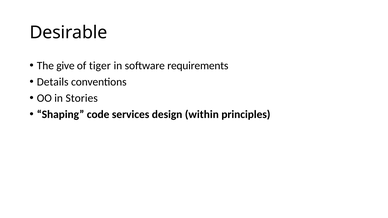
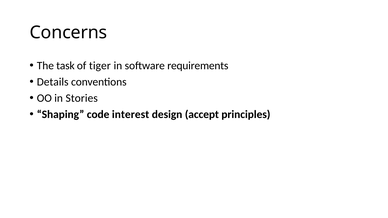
Desirable: Desirable -> Concerns
give: give -> task
services: services -> interest
within: within -> accept
